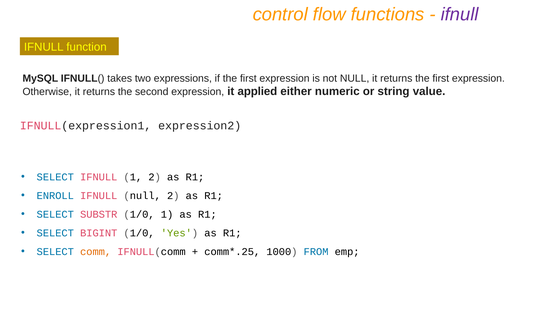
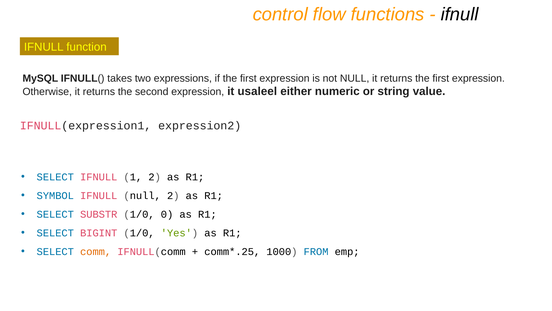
ifnull at (460, 14) colour: purple -> black
applied: applied -> usaleel
ENROLL: ENROLL -> SYMBOL
1/0 1: 1 -> 0
